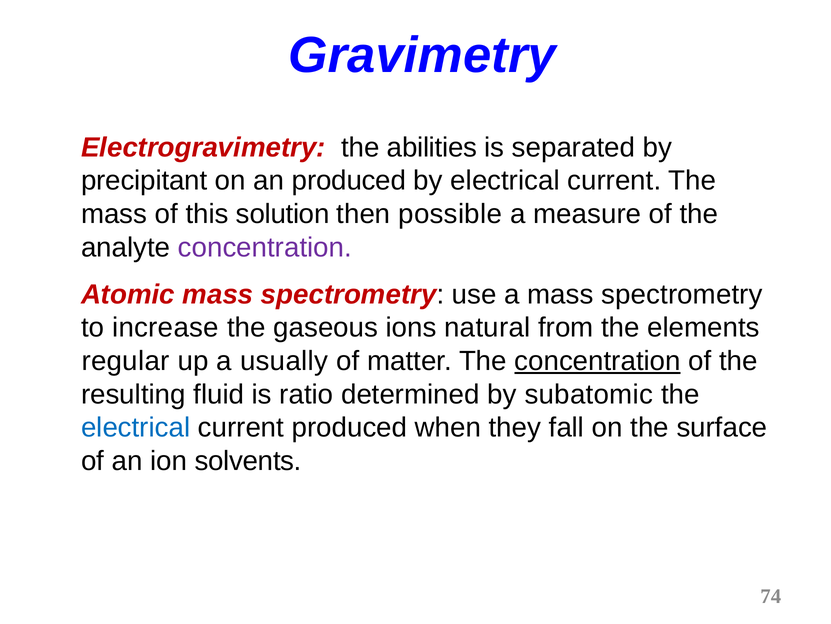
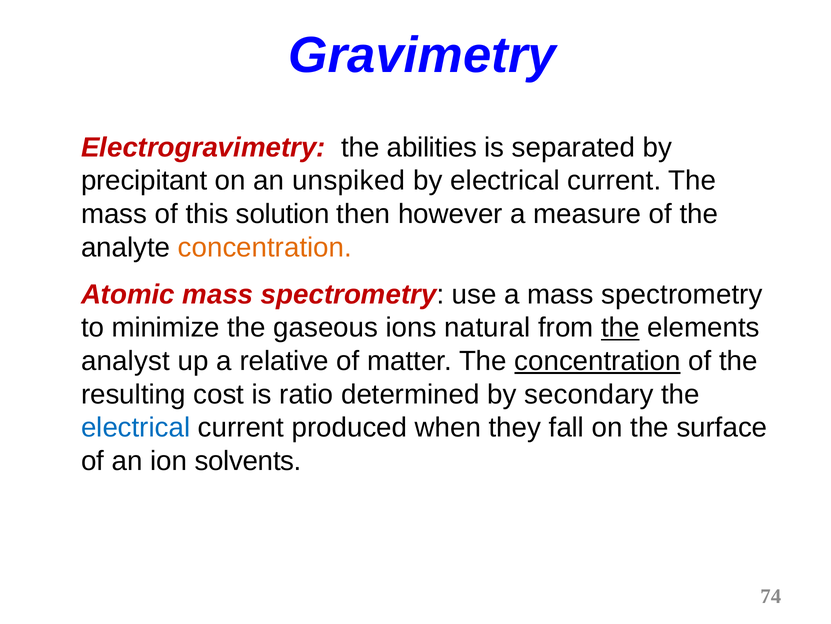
an produced: produced -> unspiked
possible: possible -> however
concentration at (265, 247) colour: purple -> orange
increase: increase -> minimize
the at (620, 327) underline: none -> present
regular: regular -> analyst
usually: usually -> relative
fluid: fluid -> cost
subatomic: subatomic -> secondary
